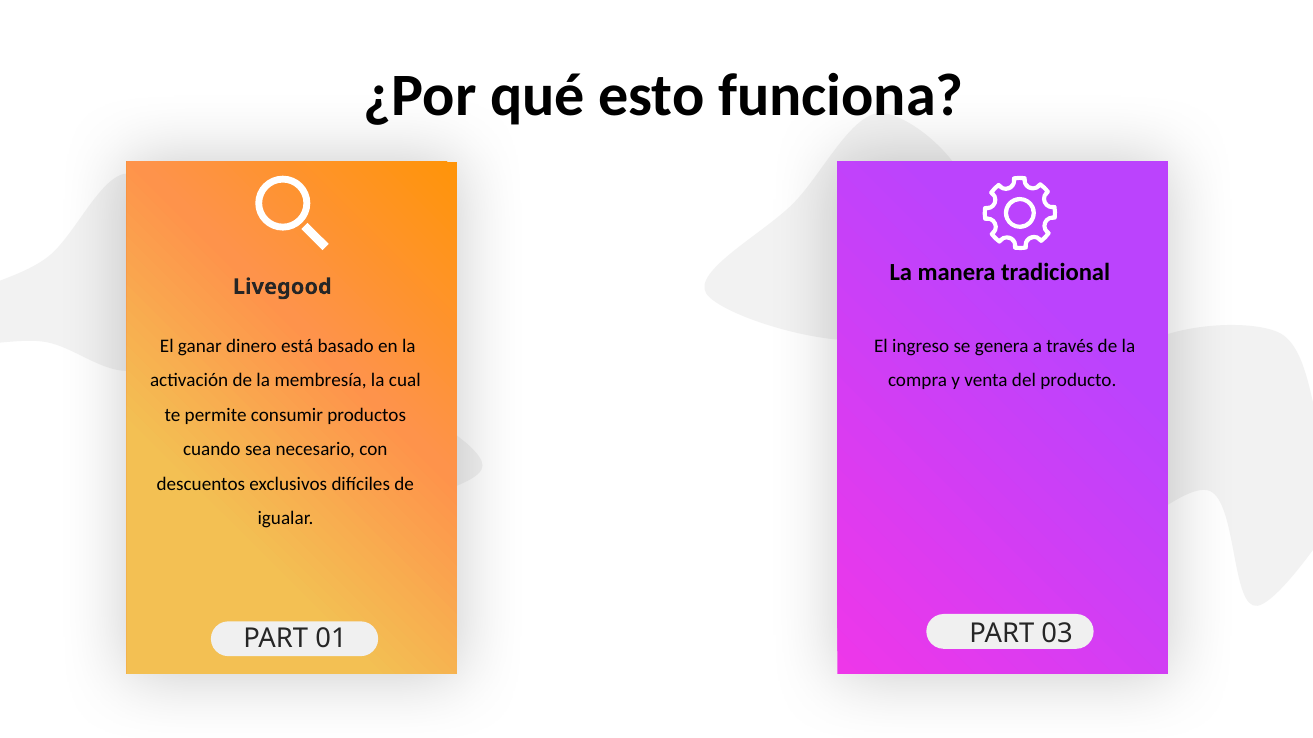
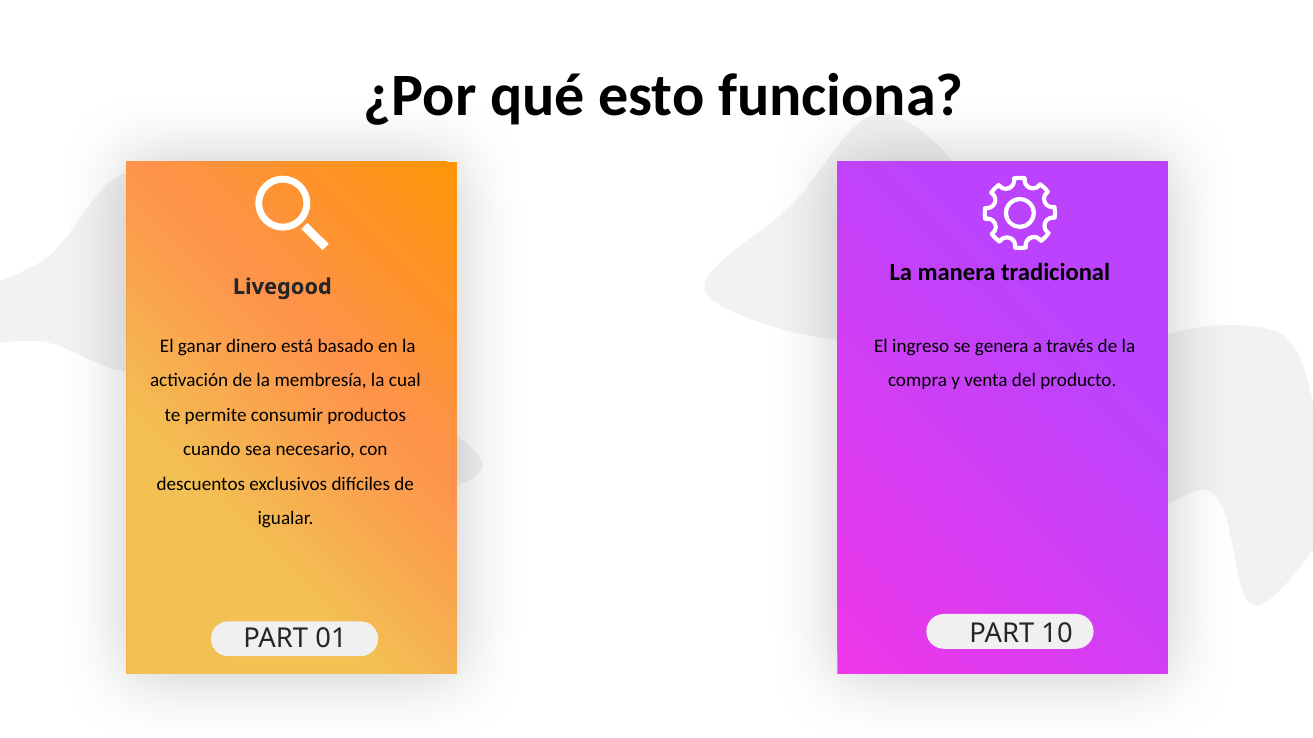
03: 03 -> 10
